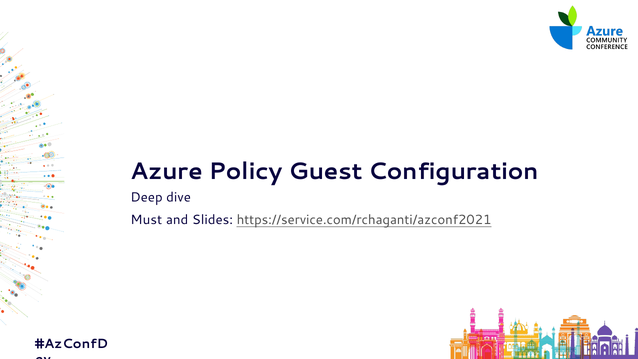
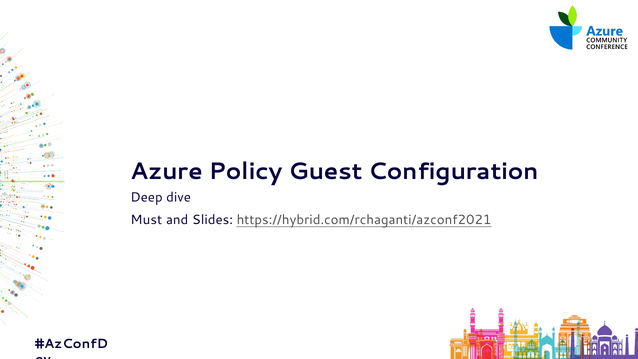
https://service.com/rchaganti/azconf2021: https://service.com/rchaganti/azconf2021 -> https://hybrid.com/rchaganti/azconf2021
